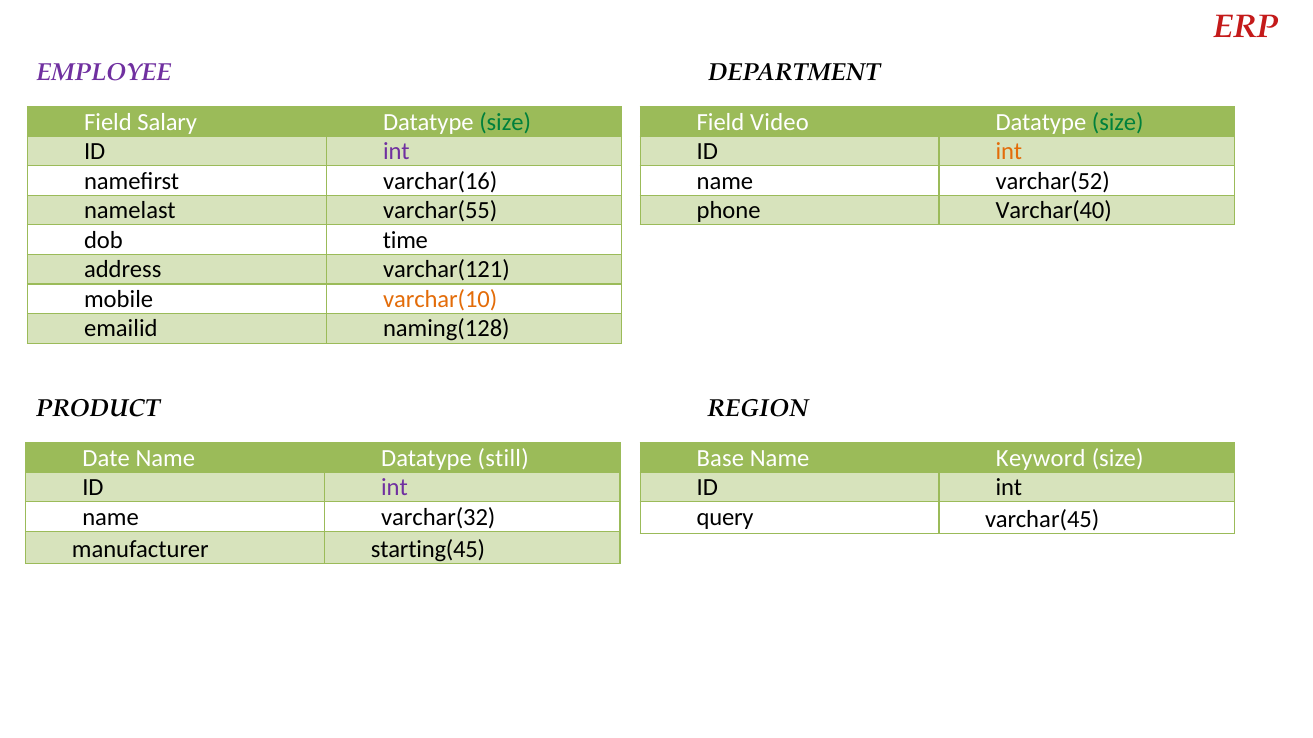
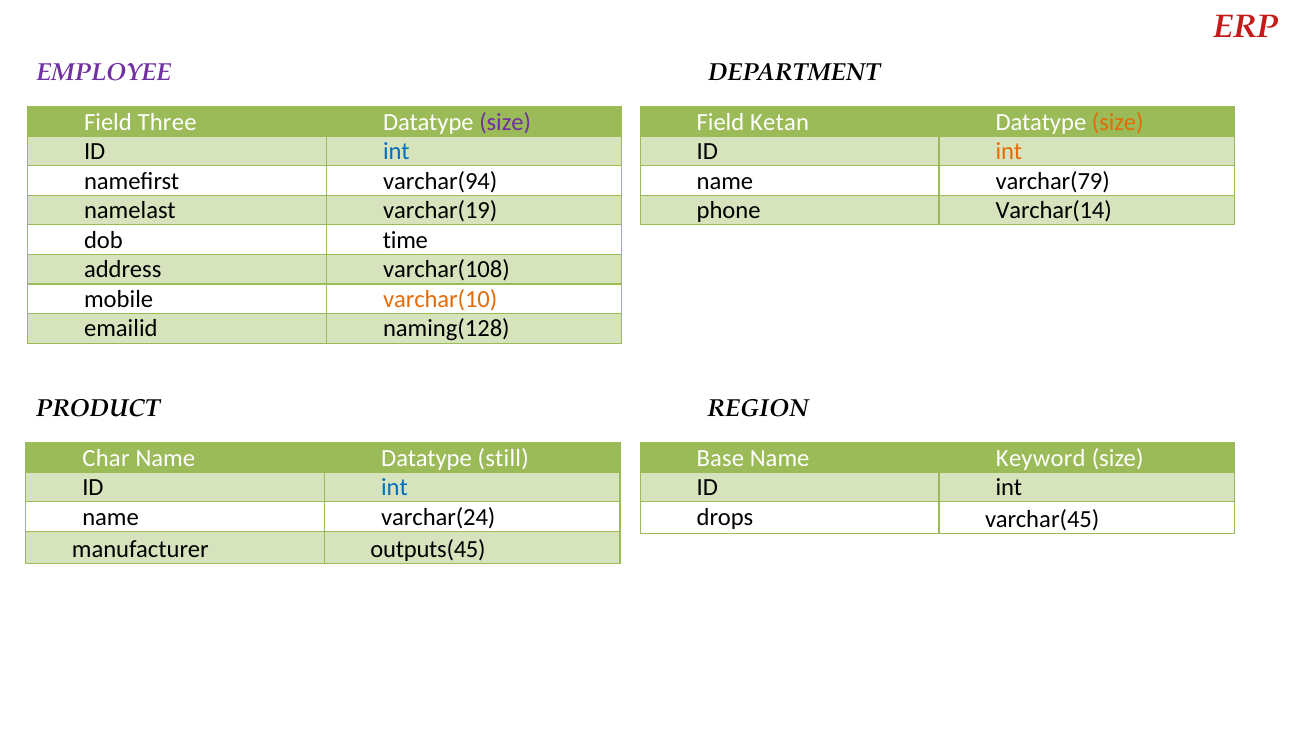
Salary: Salary -> Three
size at (505, 122) colour: green -> purple
Video: Video -> Ketan
size at (1118, 122) colour: green -> orange
int at (396, 152) colour: purple -> blue
varchar(16: varchar(16 -> varchar(94
varchar(52: varchar(52 -> varchar(79
varchar(55: varchar(55 -> varchar(19
Varchar(40: Varchar(40 -> Varchar(14
varchar(121: varchar(121 -> varchar(108
Date: Date -> Char
int at (394, 488) colour: purple -> blue
varchar(32: varchar(32 -> varchar(24
query: query -> drops
starting(45: starting(45 -> outputs(45
